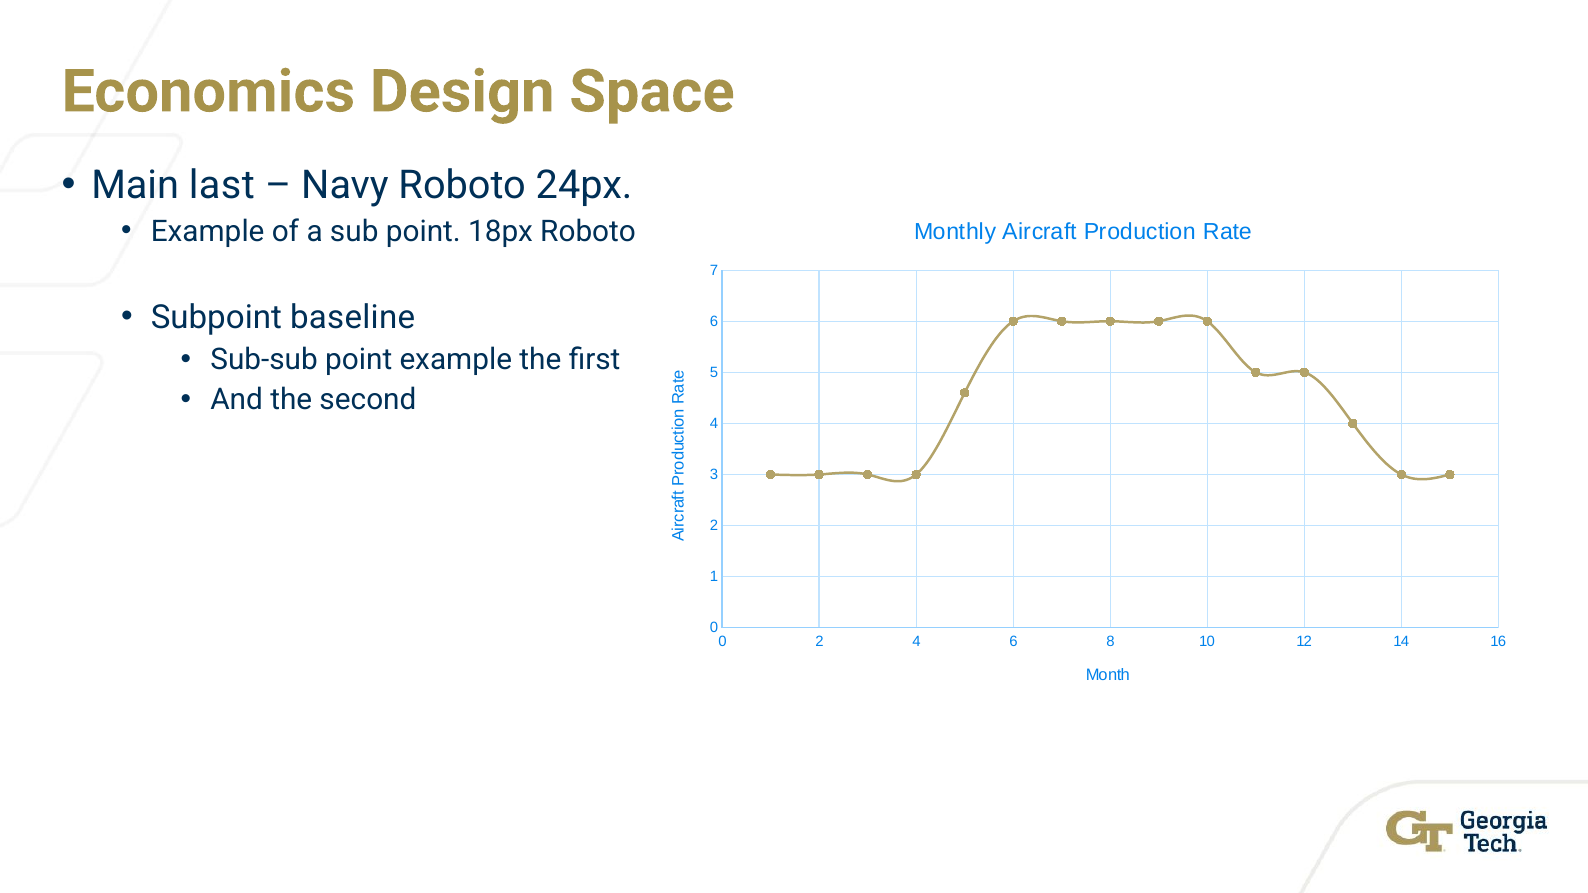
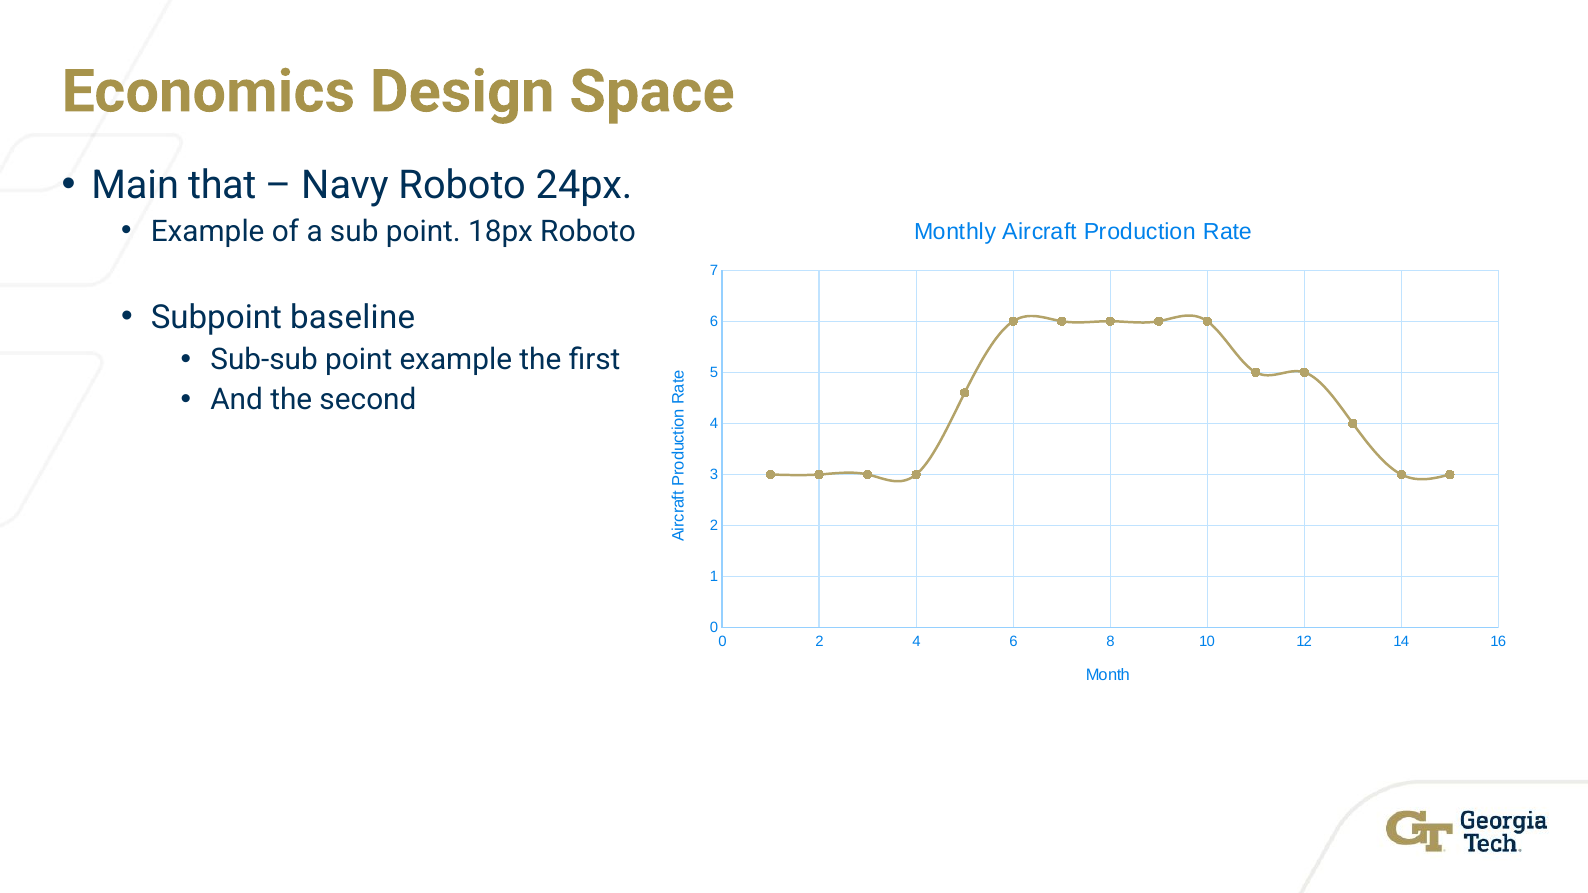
last: last -> that
